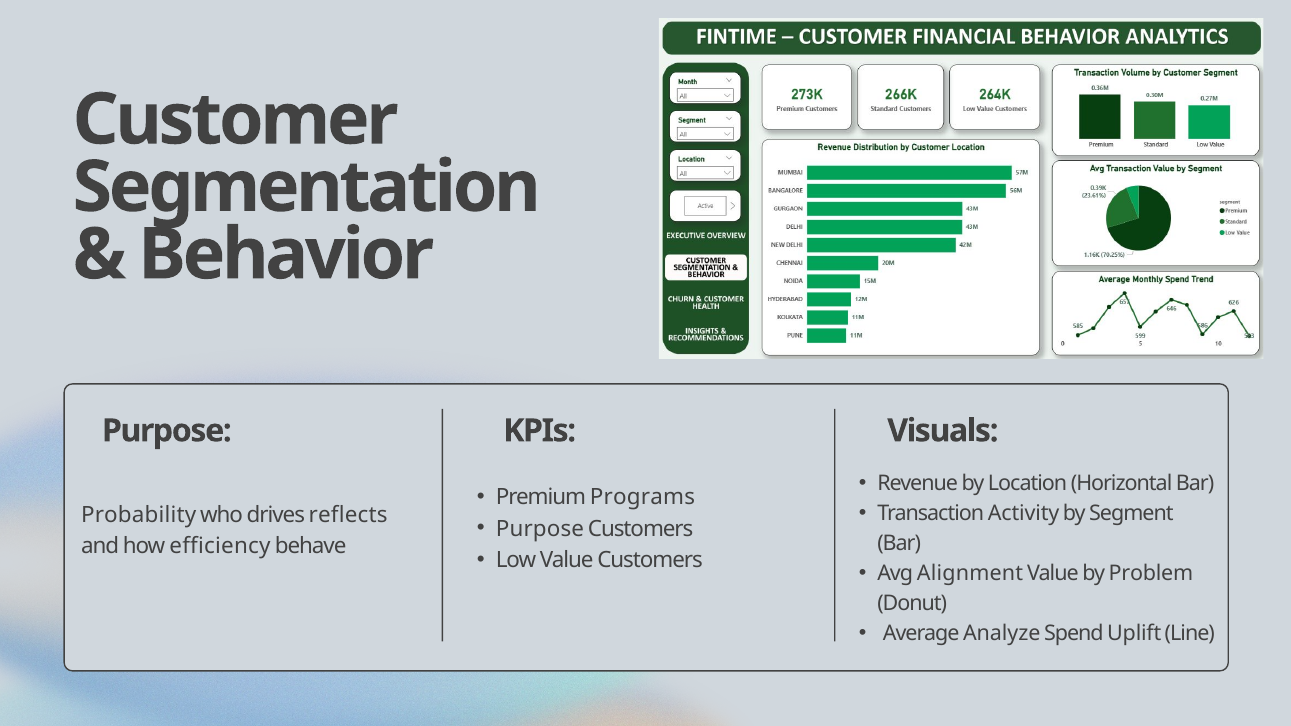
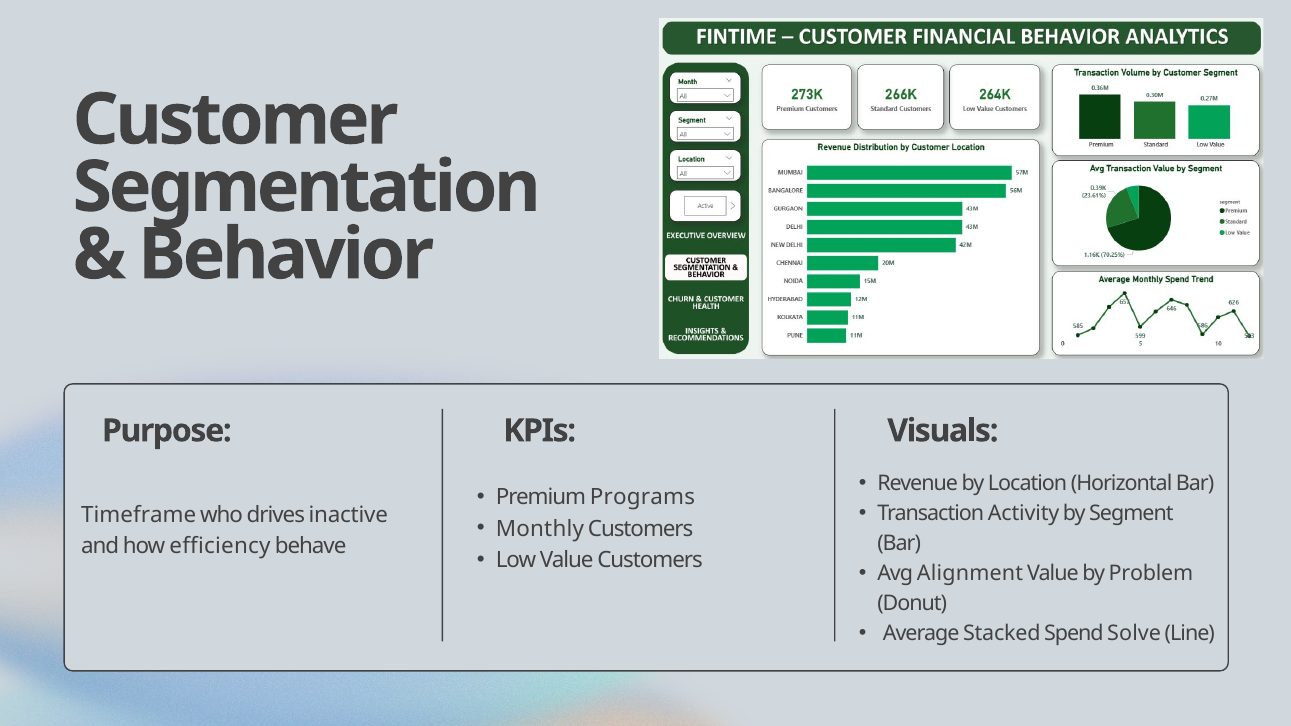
Probability: Probability -> Timeframe
reflects: reflects -> inactive
Purpose at (540, 529): Purpose -> Monthly
Analyze: Analyze -> Stacked
Uplift: Uplift -> Solve
